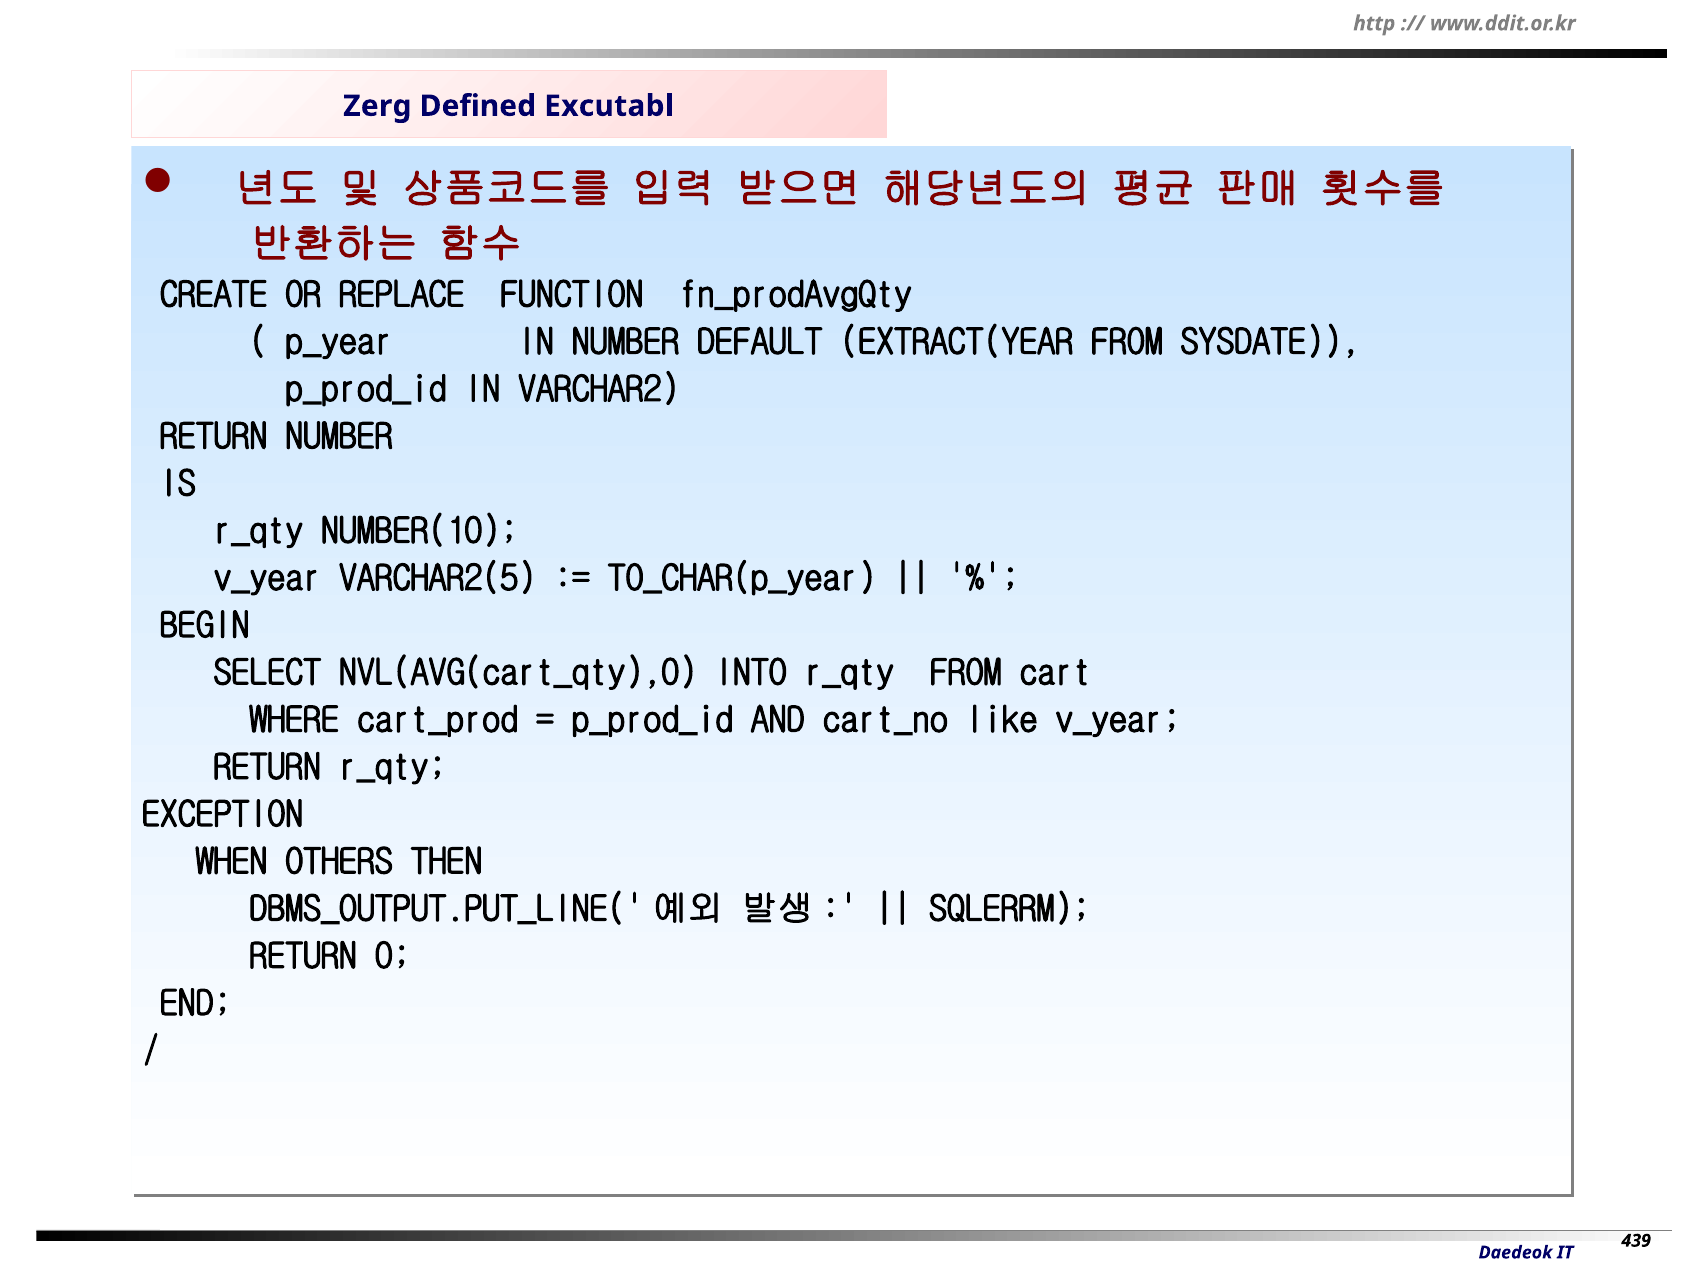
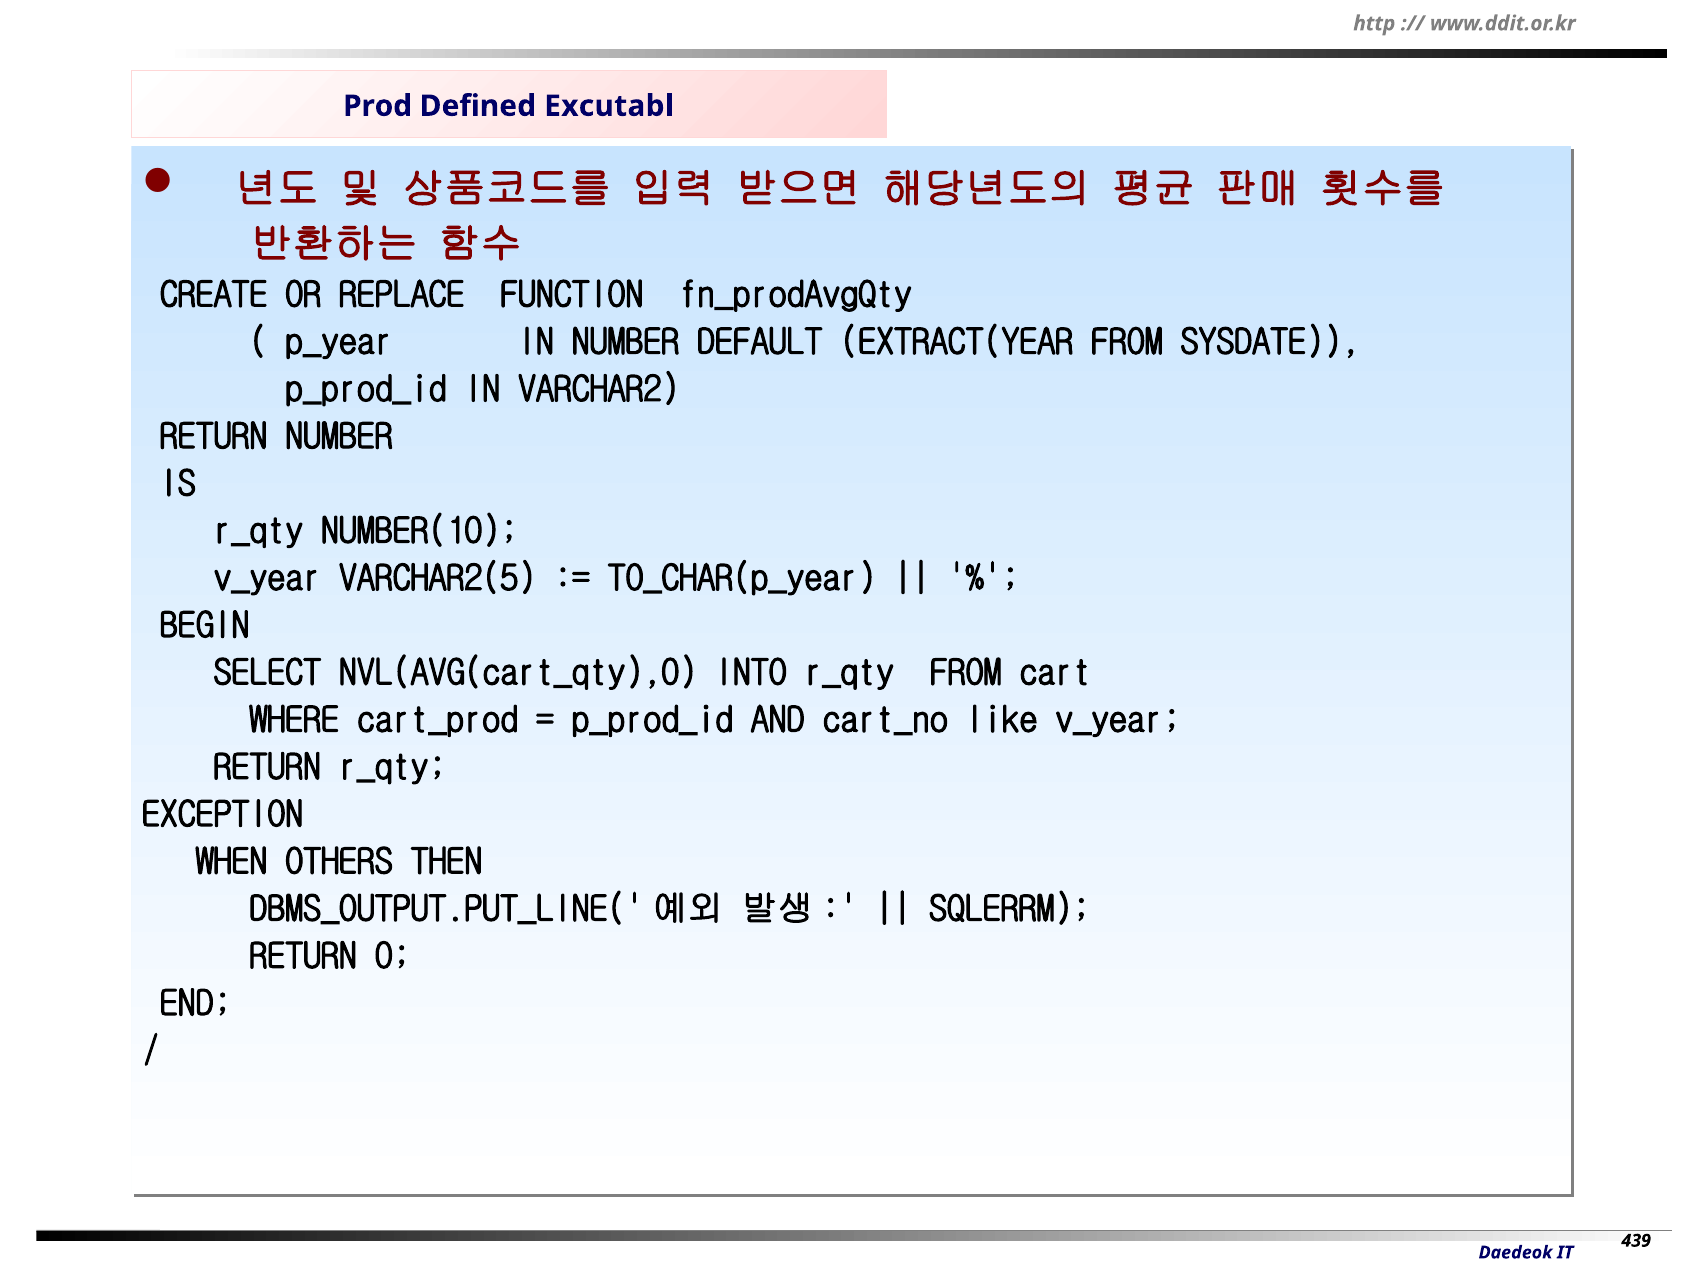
Zerg: Zerg -> Prod
